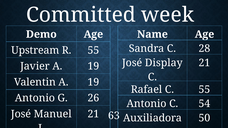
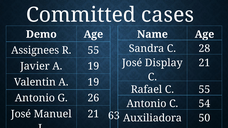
week: week -> cases
Upstream: Upstream -> Assignees
